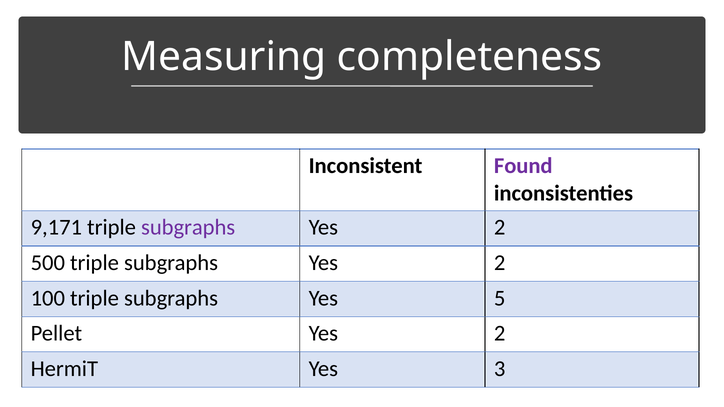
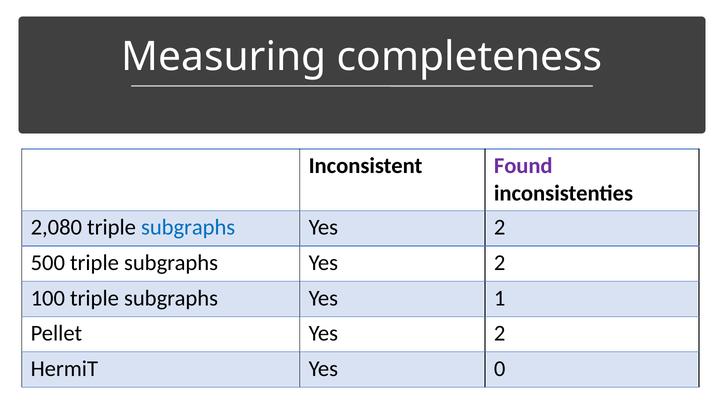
9,171: 9,171 -> 2,080
subgraphs at (188, 228) colour: purple -> blue
5: 5 -> 1
3: 3 -> 0
